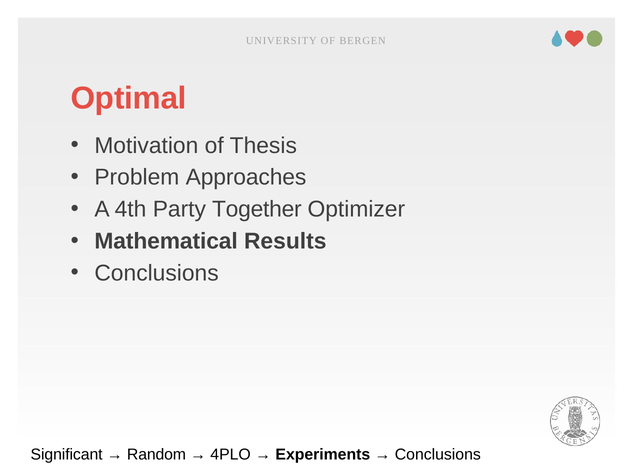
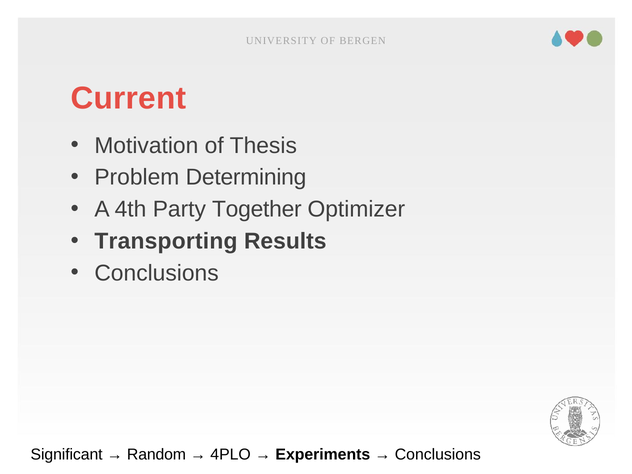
Optimal: Optimal -> Current
Approaches: Approaches -> Determining
Mathematical: Mathematical -> Transporting
